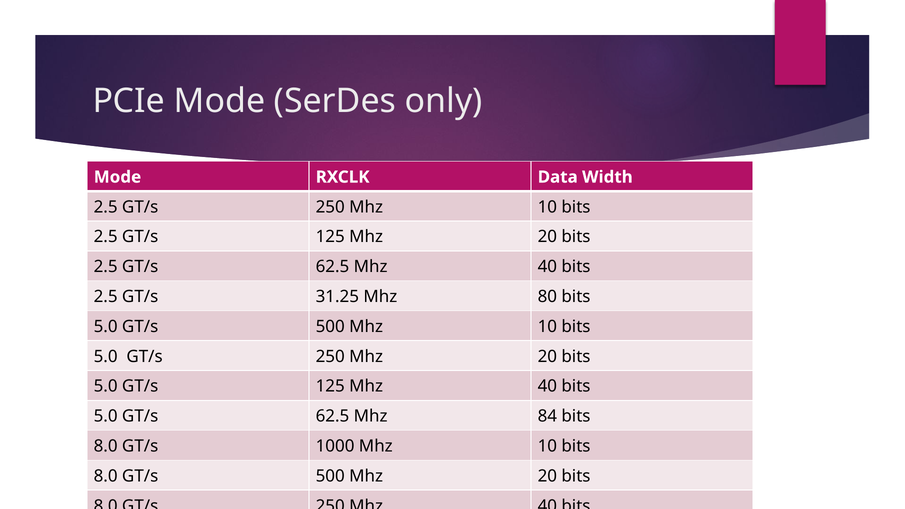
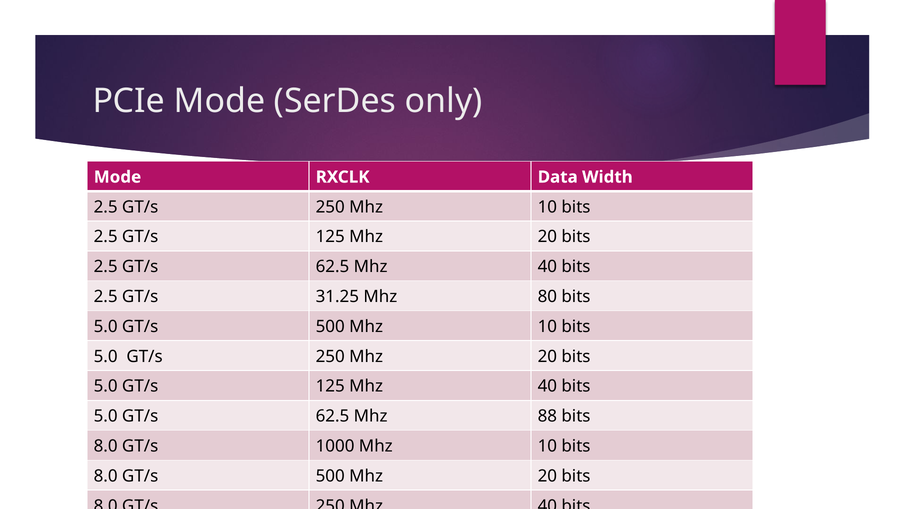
84: 84 -> 88
